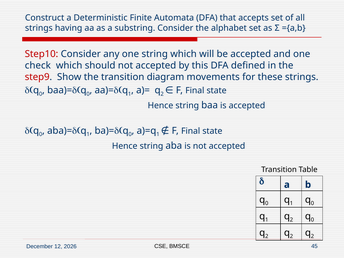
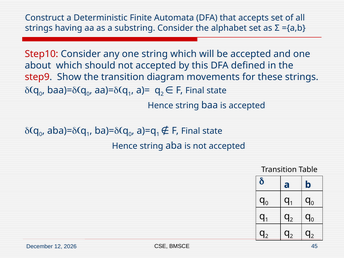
check: check -> about
